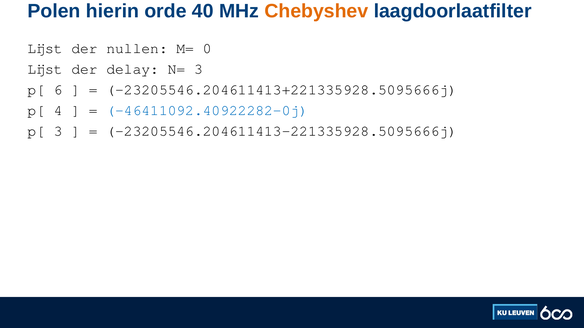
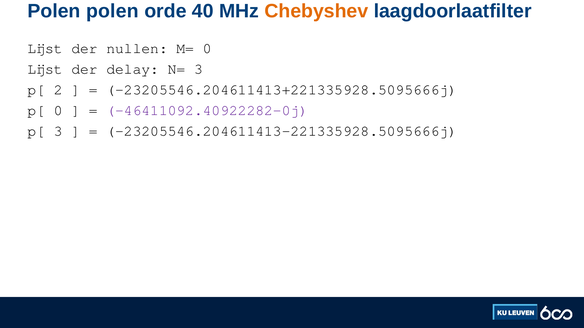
Polen hierin: hierin -> polen
6: 6 -> 2
p[ 4: 4 -> 0
-46411092.40922282-0j colour: blue -> purple
